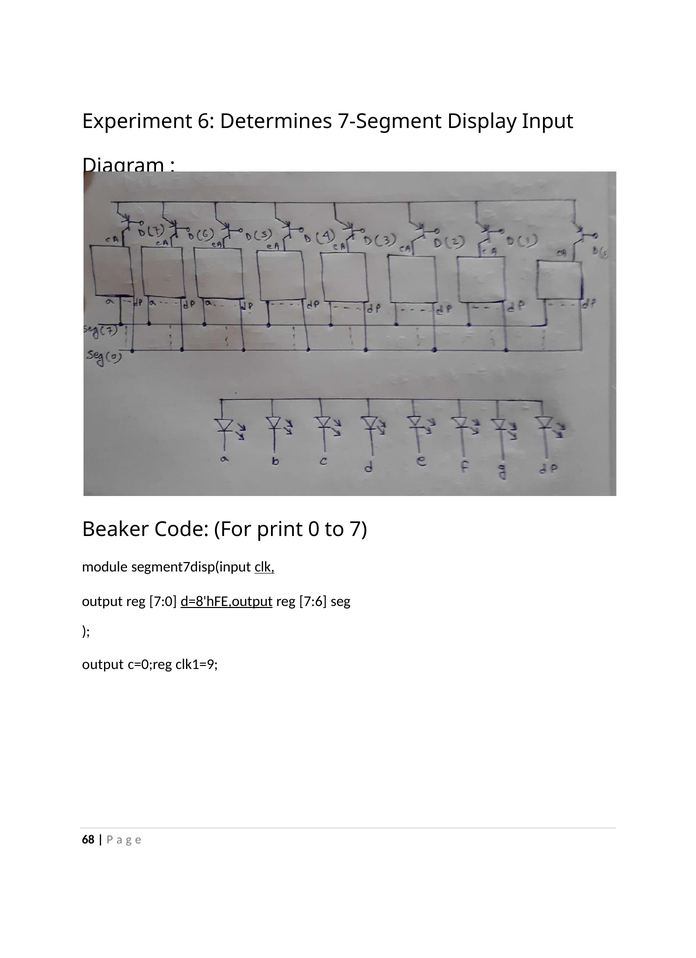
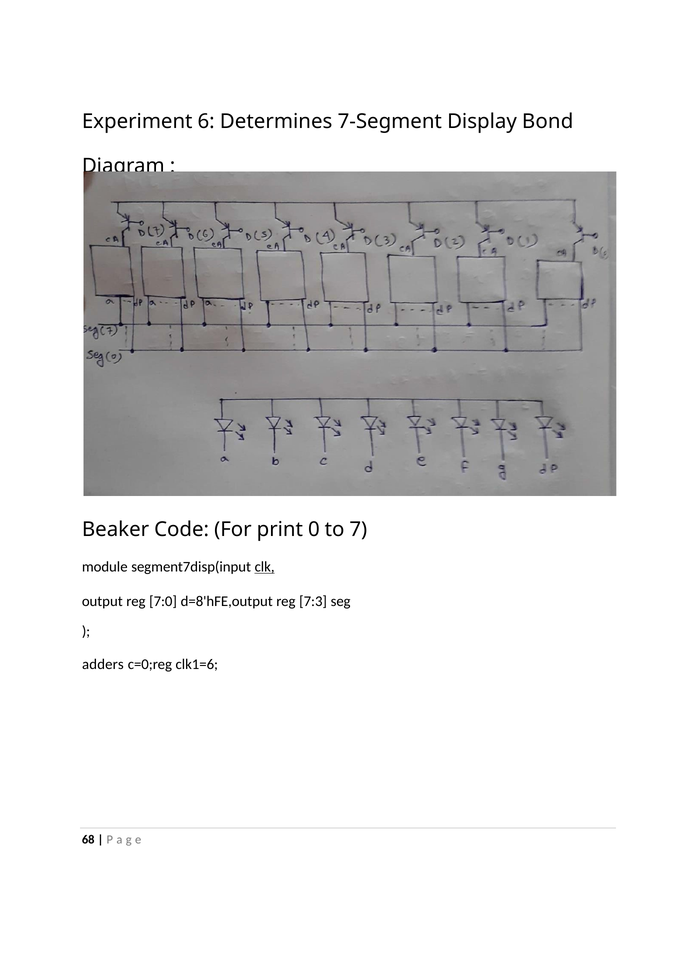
Input: Input -> Bond
d=8'hFE,output underline: present -> none
7:6: 7:6 -> 7:3
output at (103, 664): output -> adders
clk1=9: clk1=9 -> clk1=6
